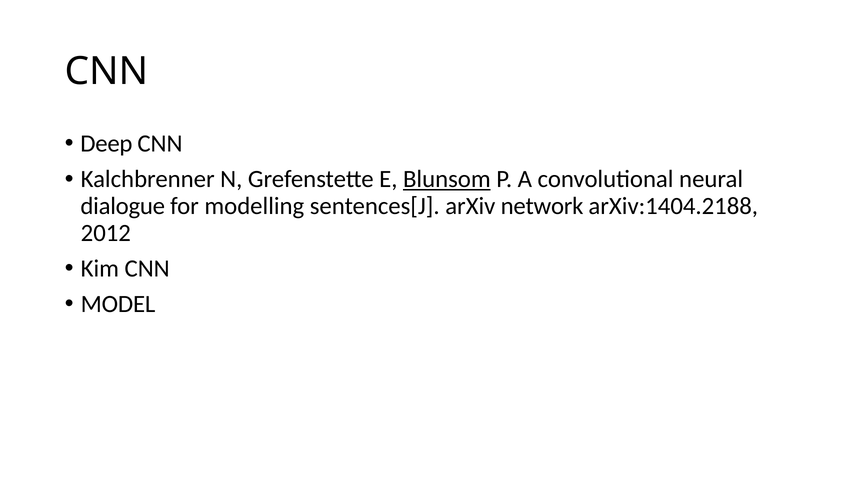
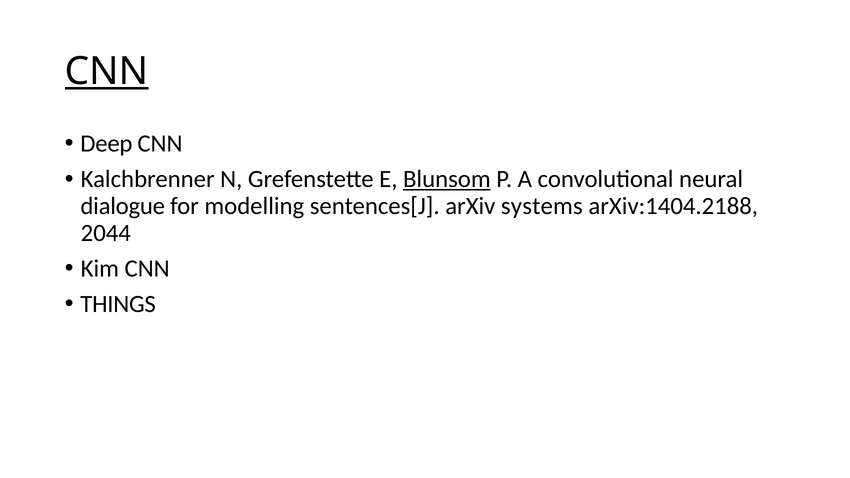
CNN at (107, 71) underline: none -> present
network: network -> systems
2012: 2012 -> 2044
MODEL: MODEL -> THINGS
